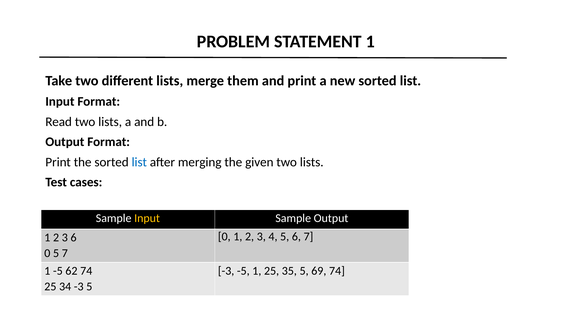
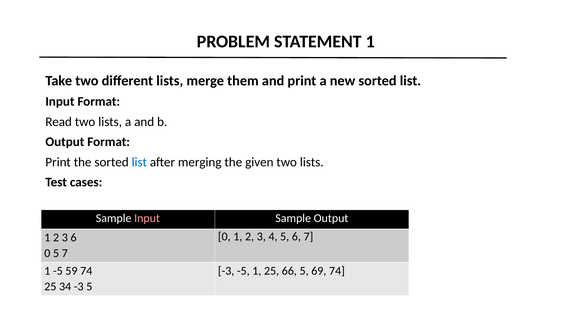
Input at (147, 218) colour: yellow -> pink
62: 62 -> 59
35: 35 -> 66
